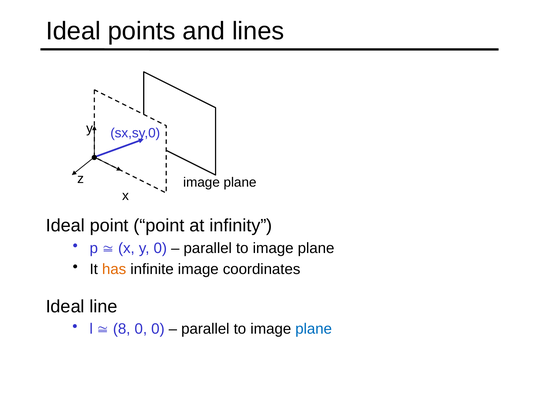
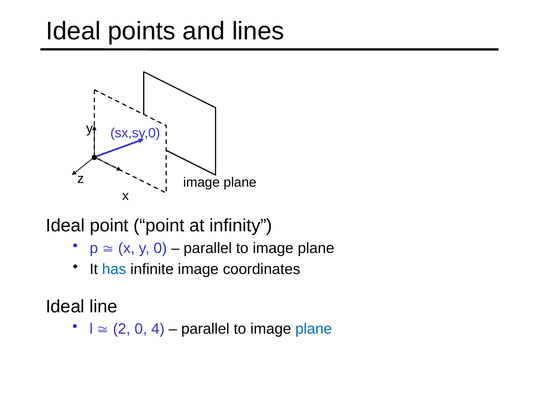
has colour: orange -> blue
8: 8 -> 2
0 0: 0 -> 4
